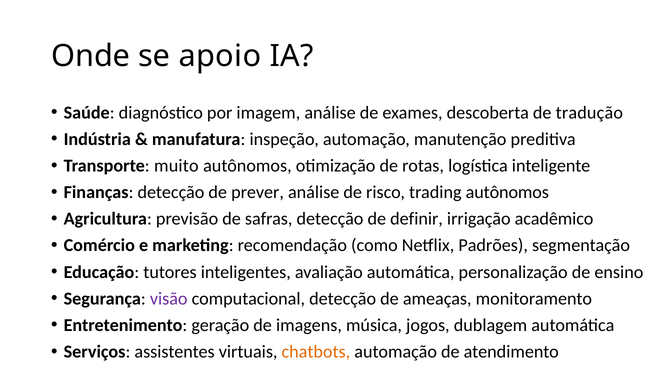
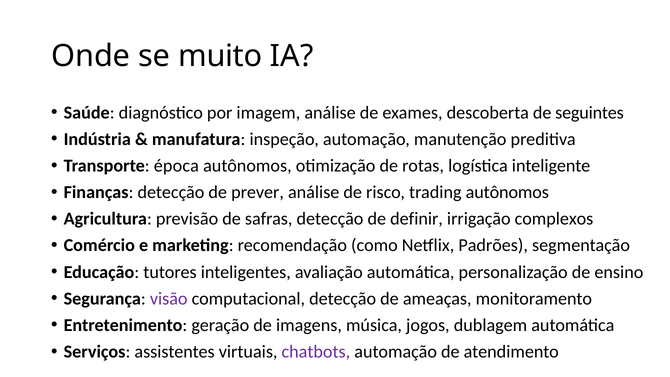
apoio: apoio -> muito
tradução: tradução -> seguintes
muito: muito -> época
acadêmico: acadêmico -> complexos
chatbots colour: orange -> purple
